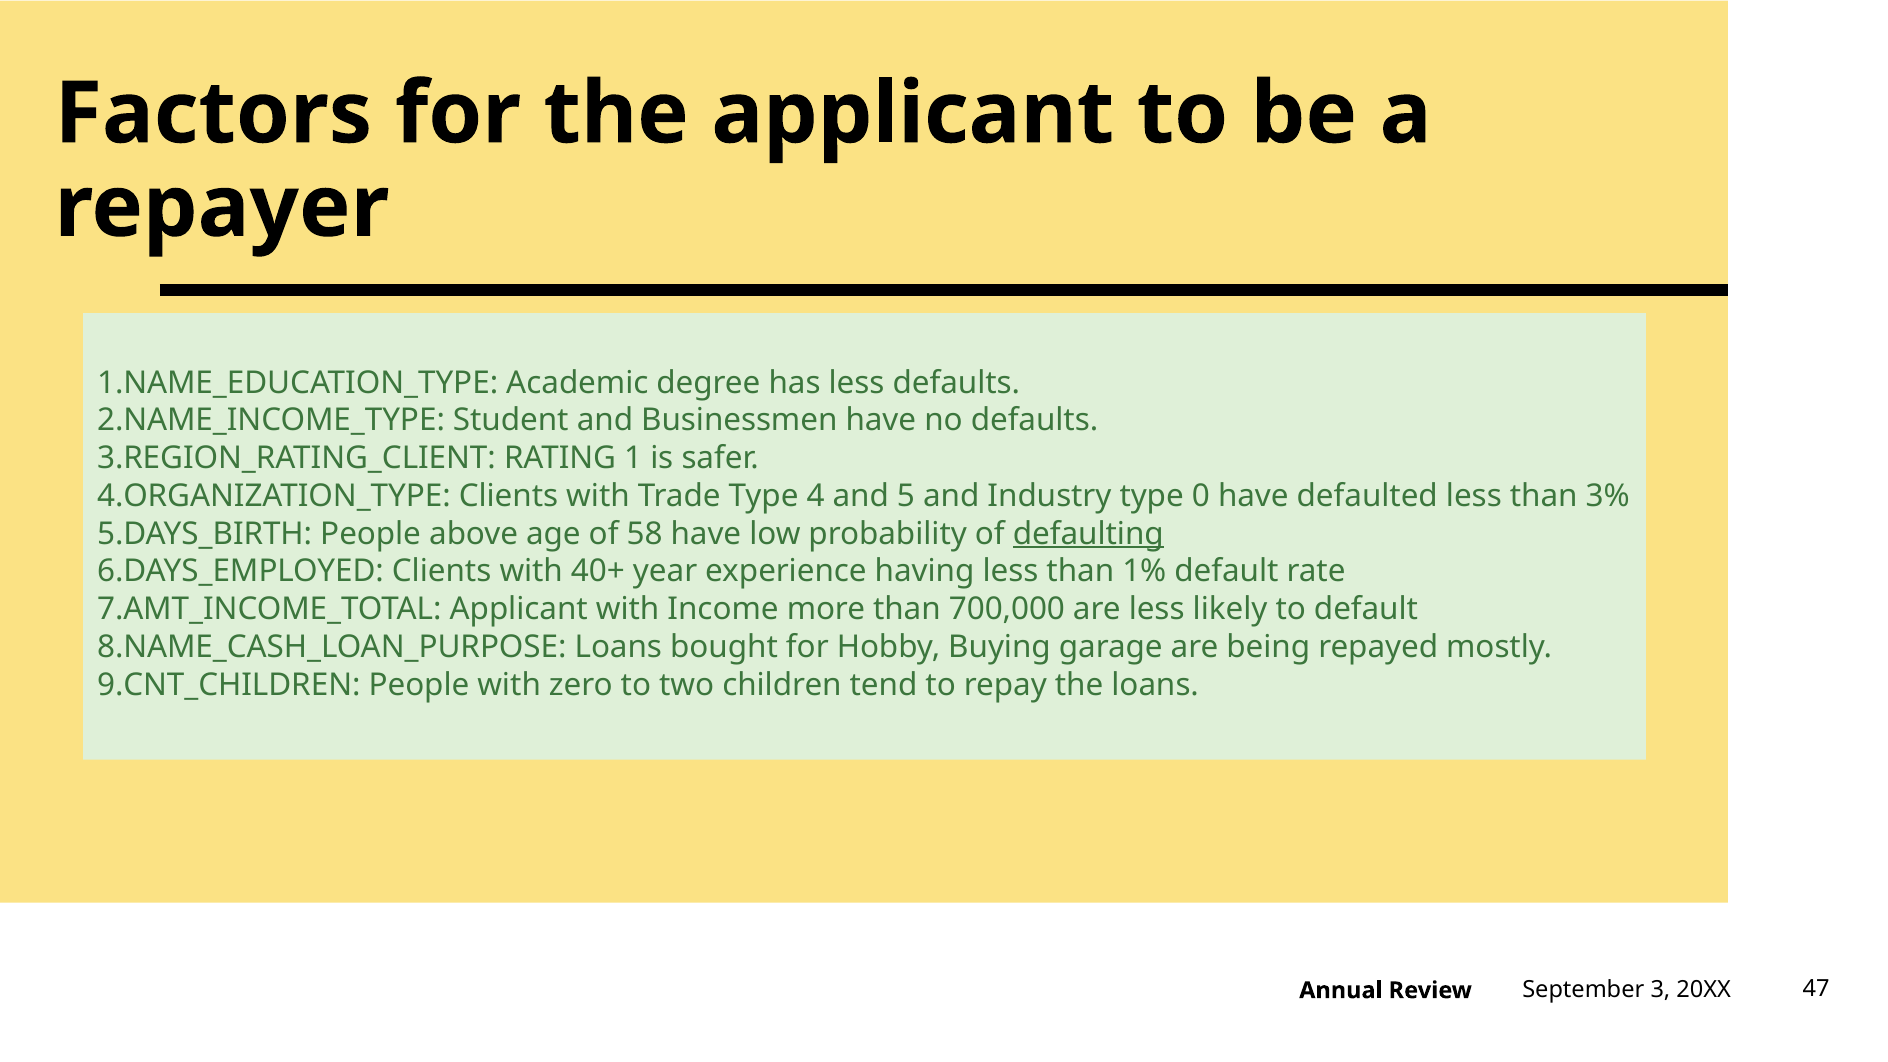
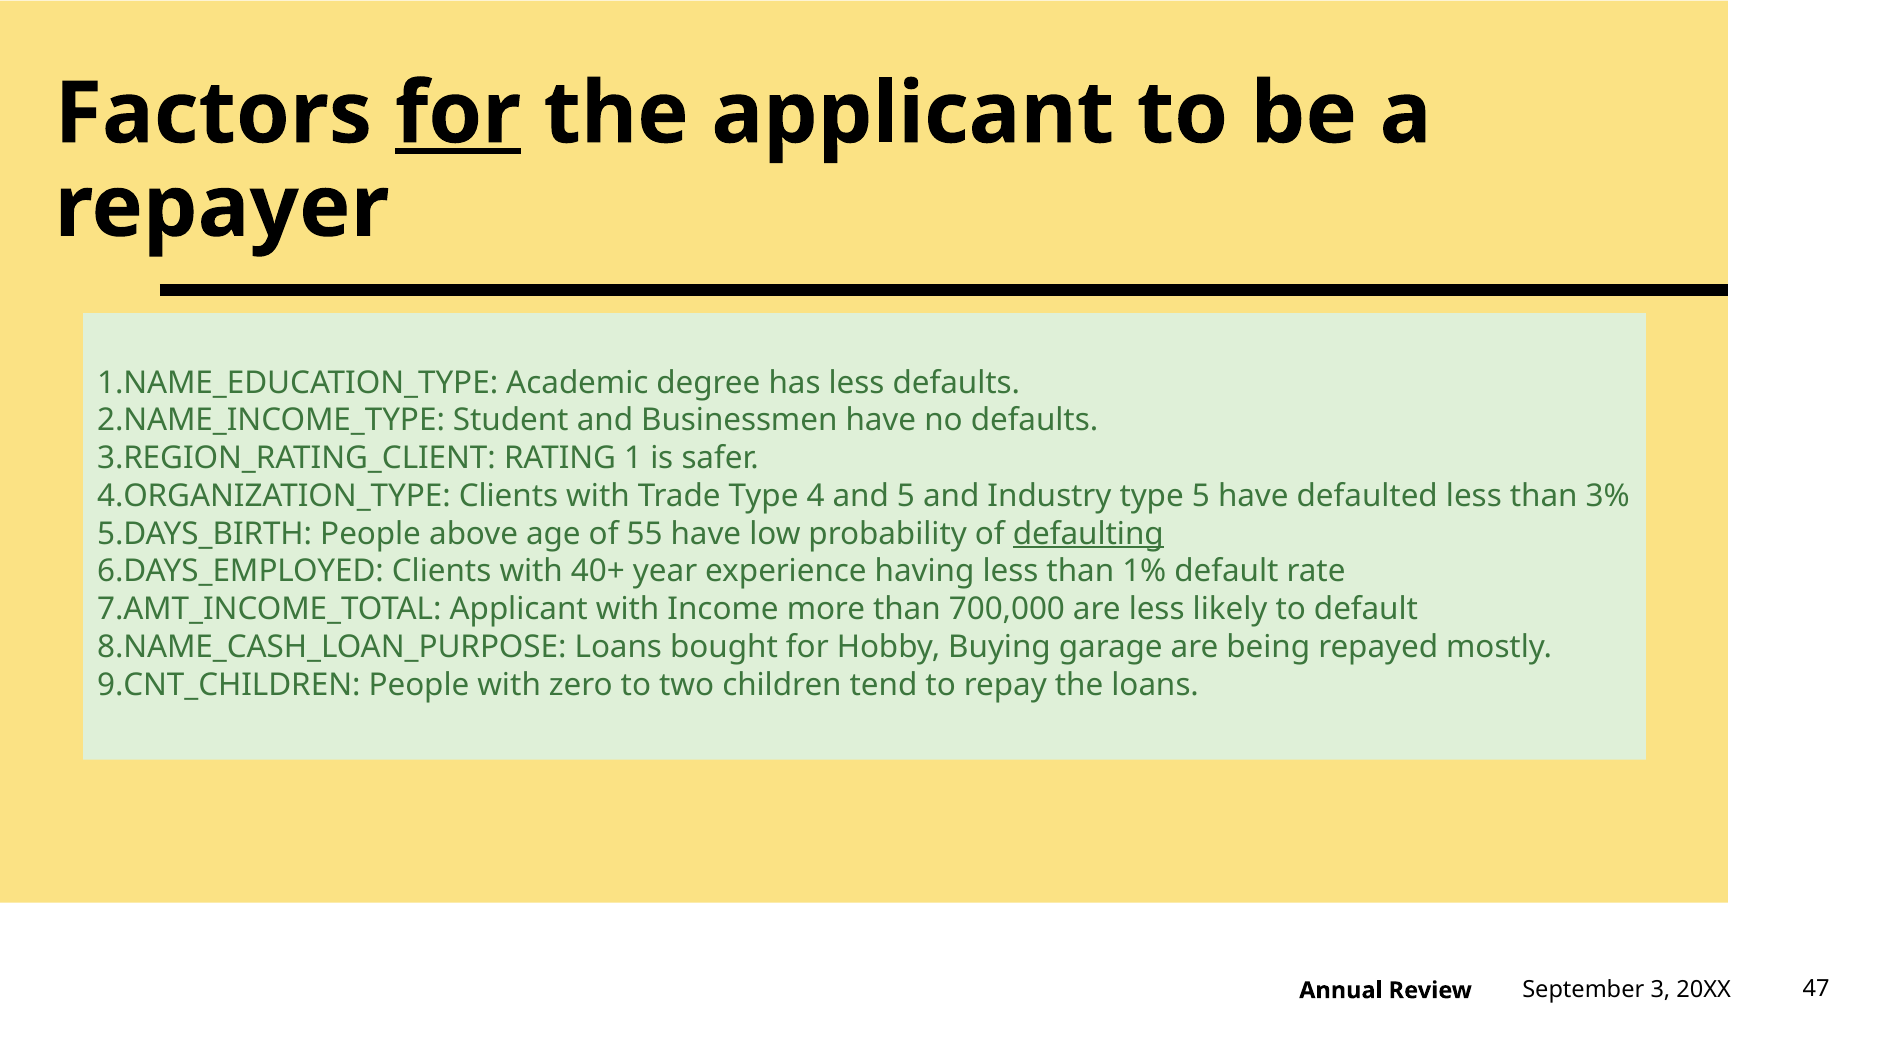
for at (458, 114) underline: none -> present
type 0: 0 -> 5
58: 58 -> 55
